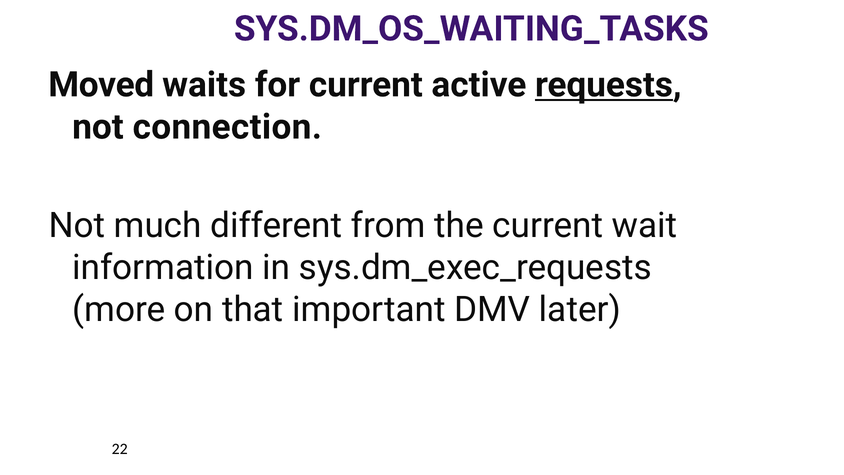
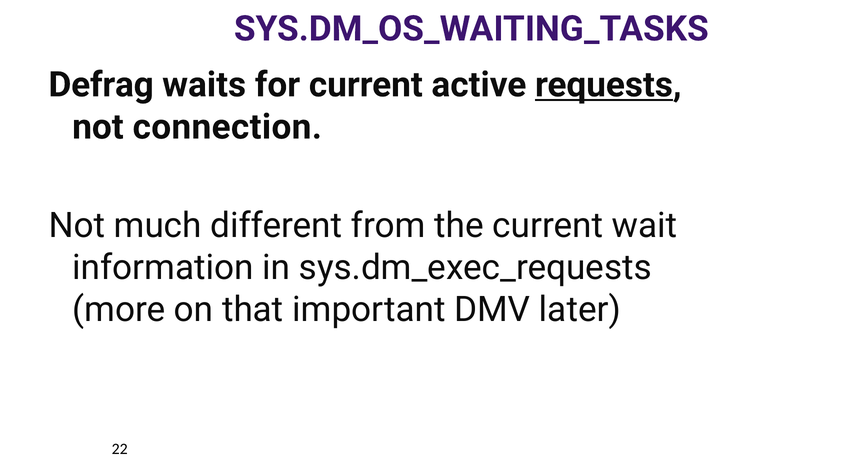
Moved: Moved -> Defrag
